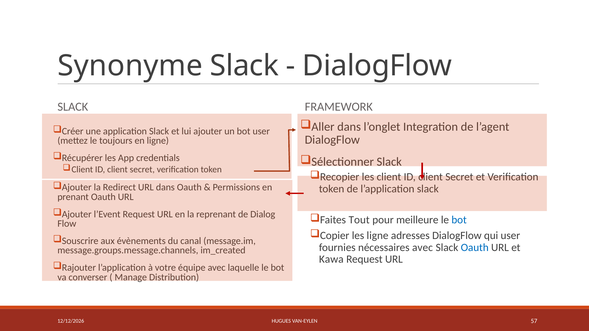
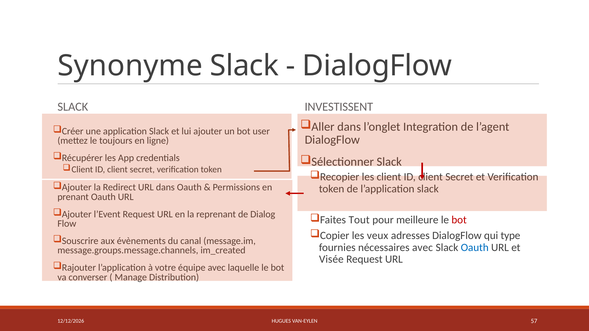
FRAMEWORK: FRAMEWORK -> INVESTISSENT
bot at (459, 220) colour: blue -> red
les ligne: ligne -> veux
qui user: user -> type
Kawa: Kawa -> Visée
